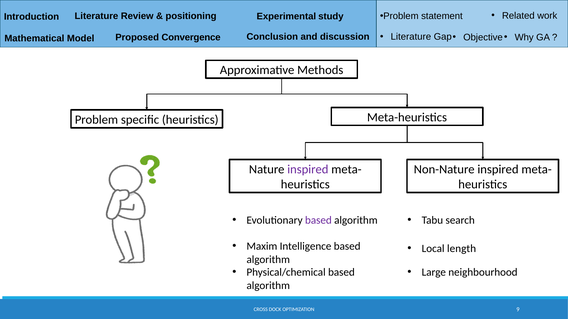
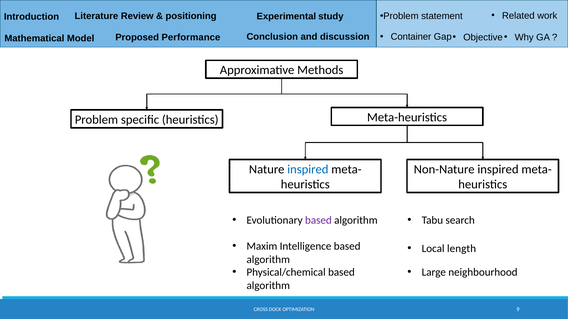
Literature at (411, 37): Literature -> Container
Convergence: Convergence -> Performance
inspired at (308, 170) colour: purple -> blue
